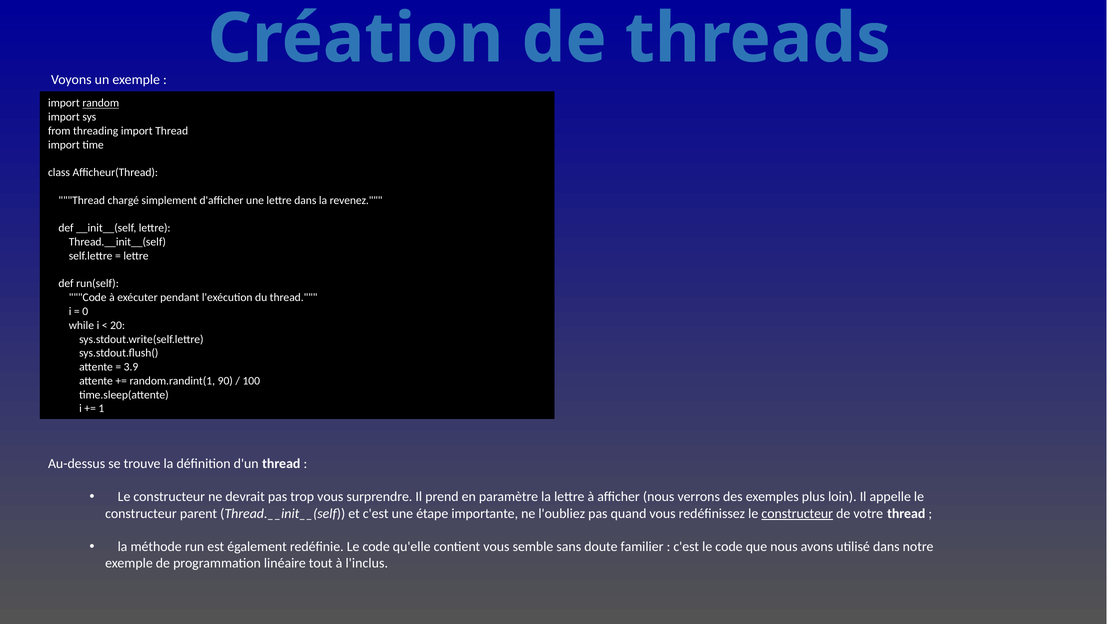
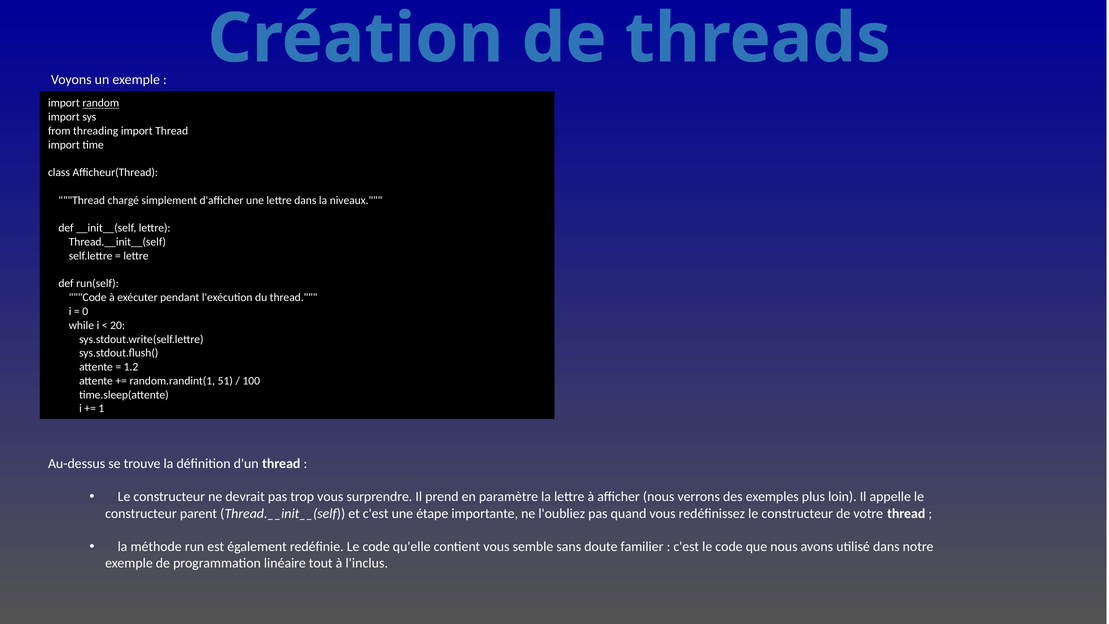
revenez: revenez -> niveaux
3.9: 3.9 -> 1.2
90: 90 -> 51
constructeur at (797, 513) underline: present -> none
